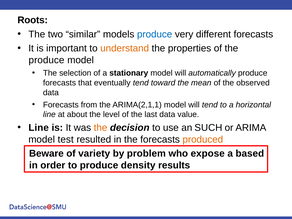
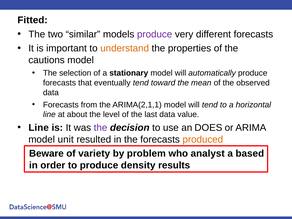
Roots: Roots -> Fitted
produce at (155, 34) colour: blue -> purple
produce at (46, 60): produce -> cautions
the at (101, 128) colour: orange -> purple
SUCH: SUCH -> DOES
test: test -> unit
expose: expose -> analyst
